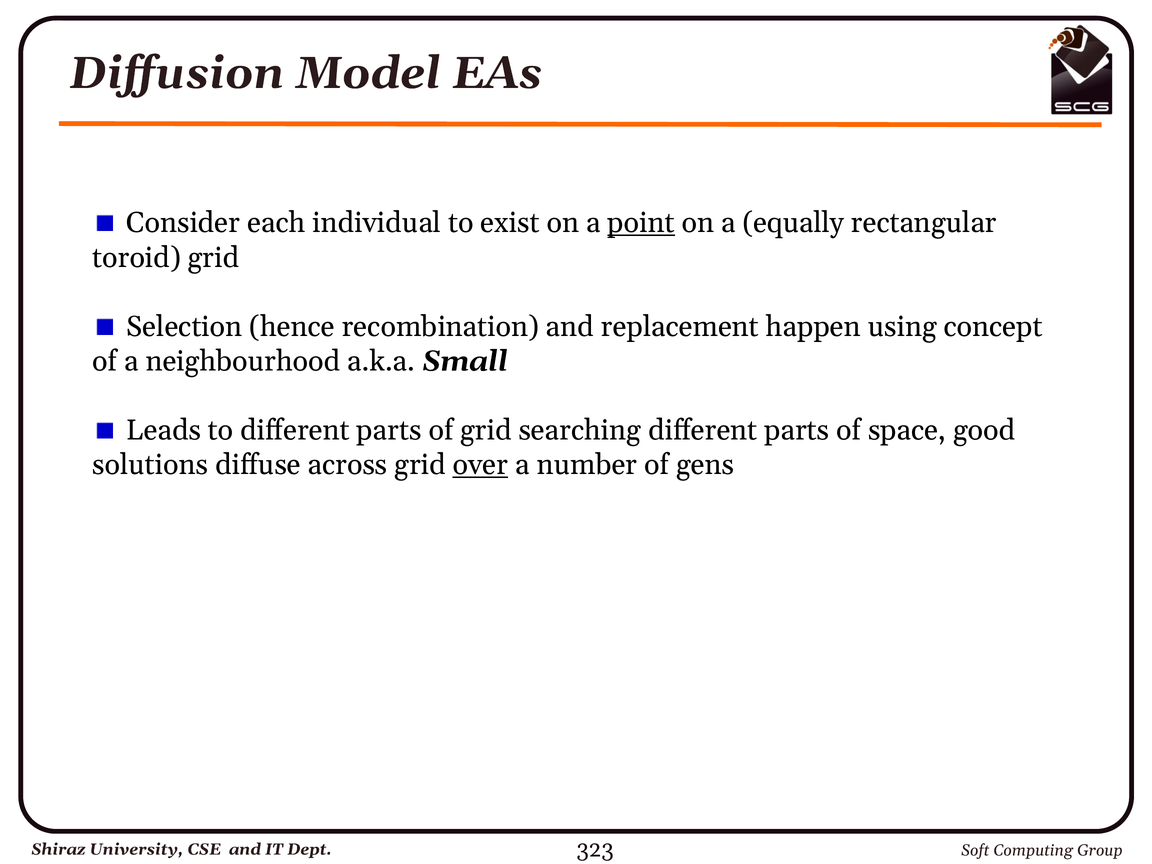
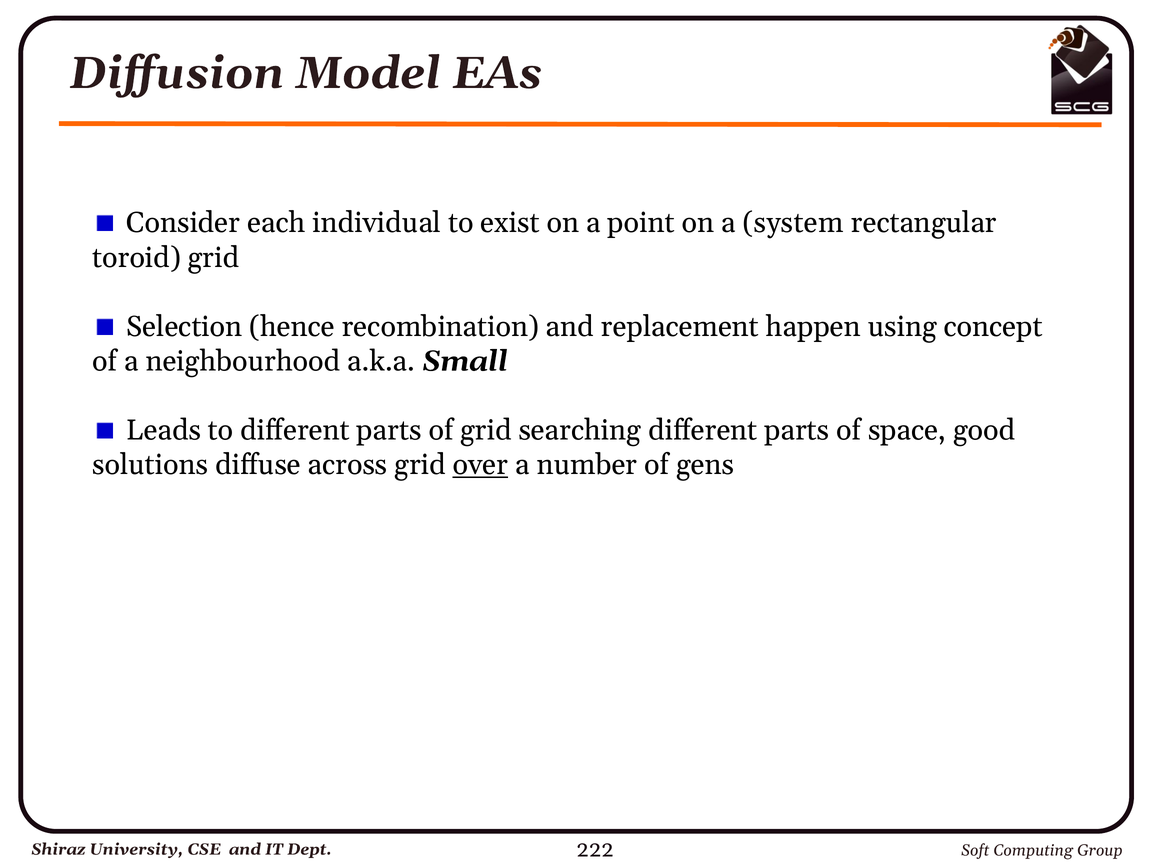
point underline: present -> none
equally: equally -> system
323: 323 -> 222
